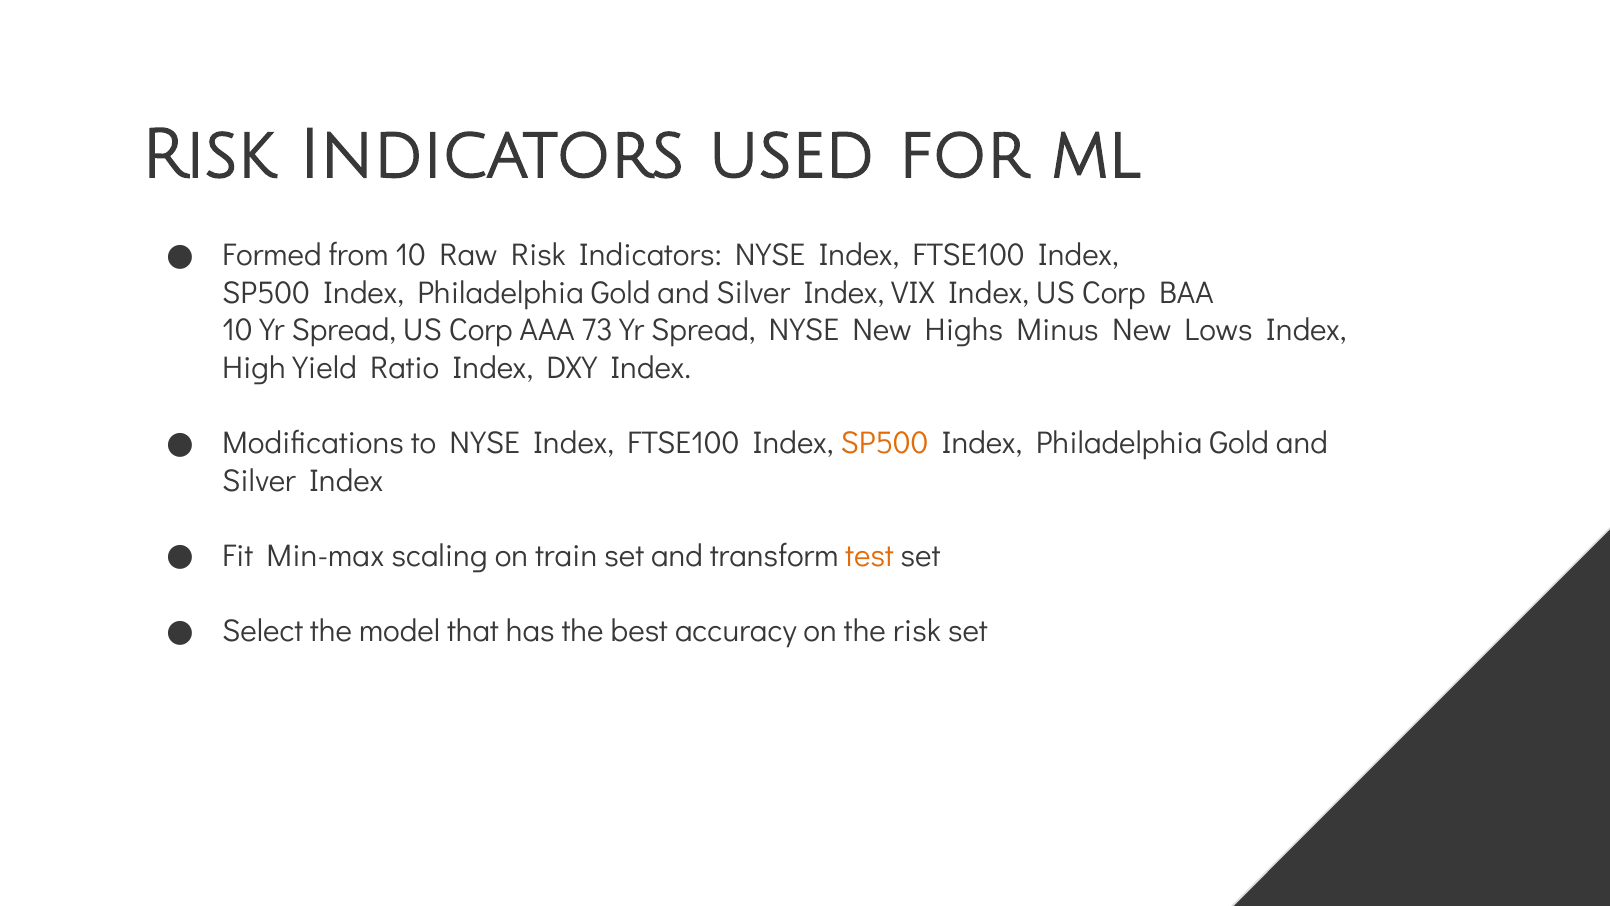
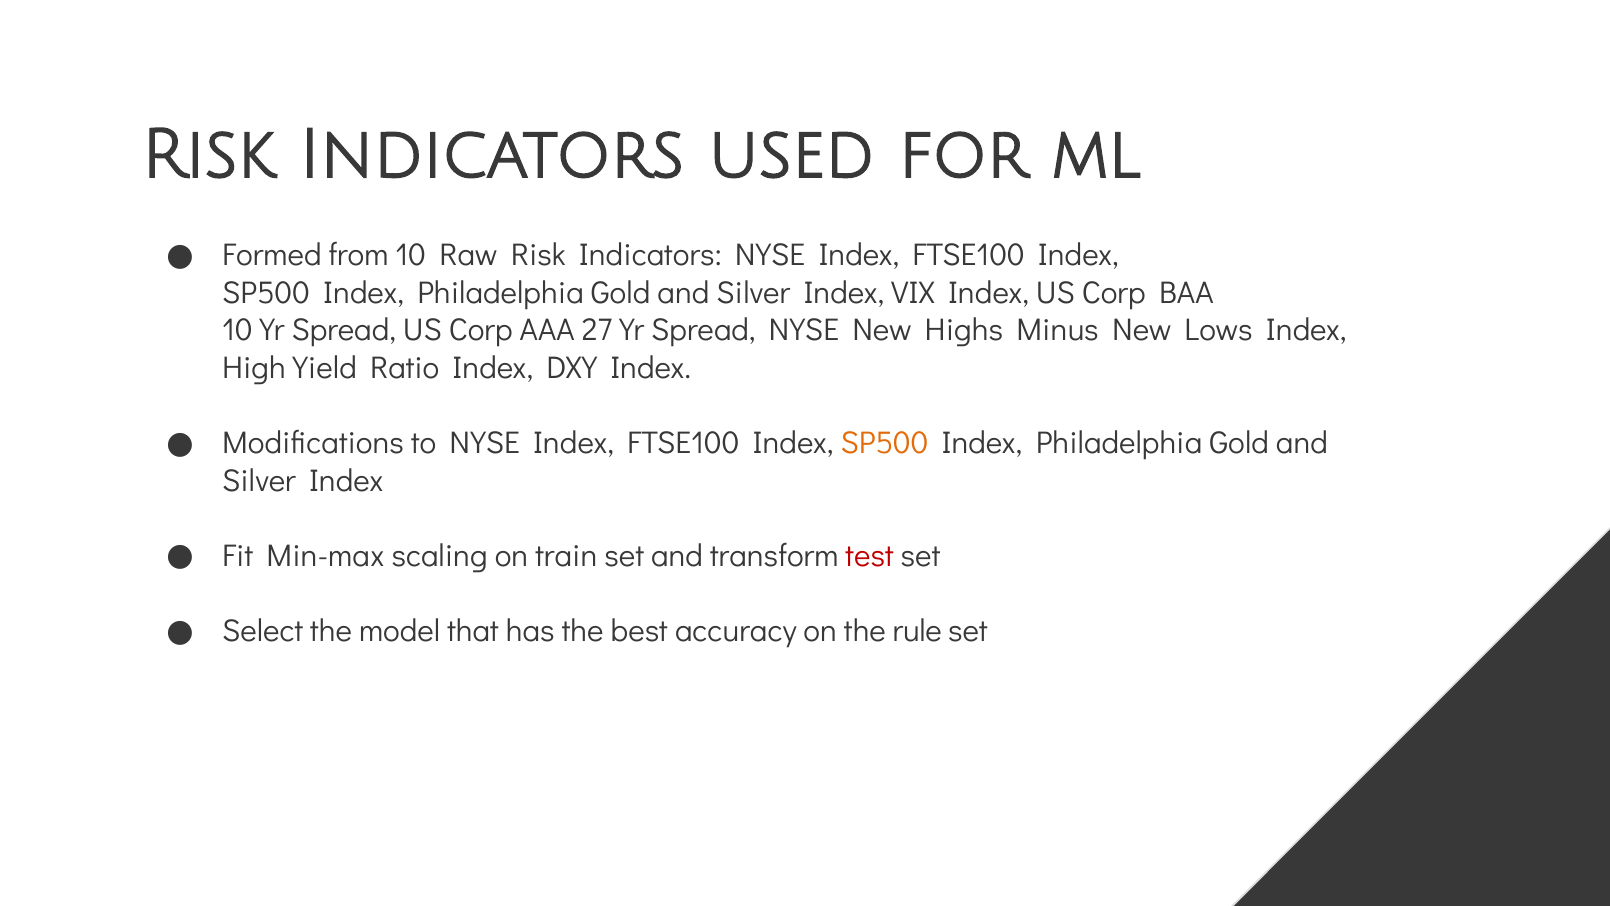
73: 73 -> 27
test colour: orange -> red
the risk: risk -> rule
